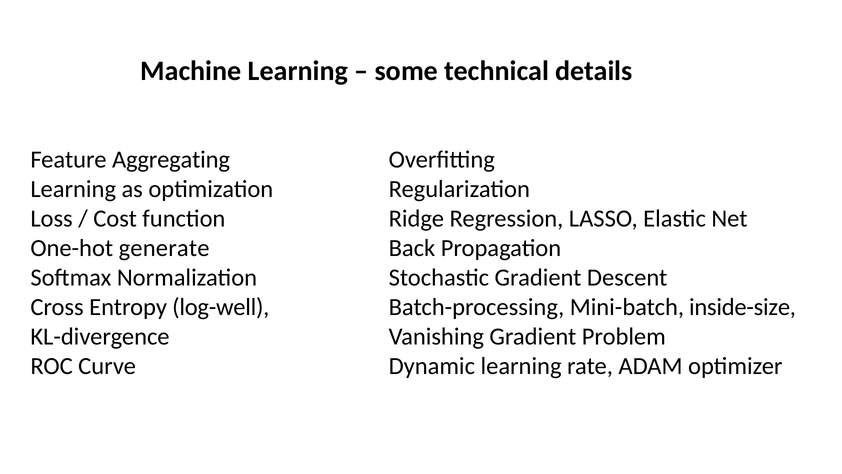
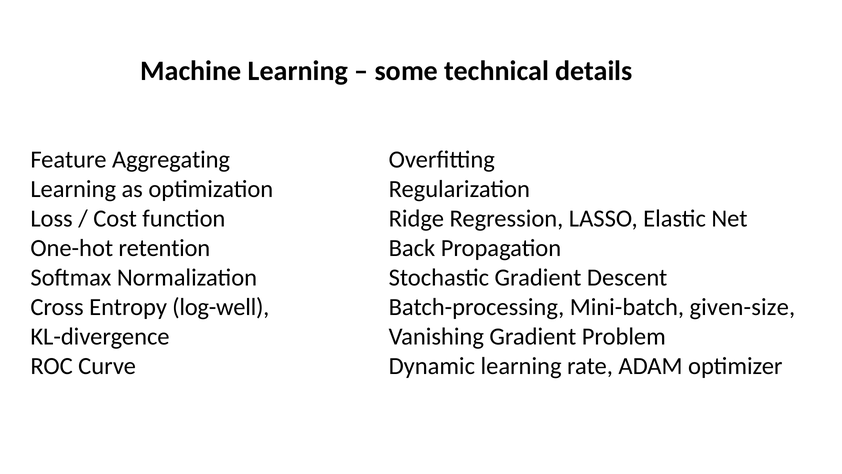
generate: generate -> retention
inside-size: inside-size -> given-size
